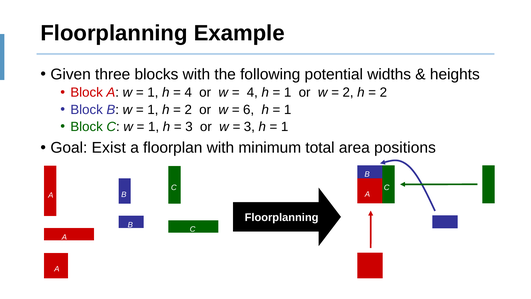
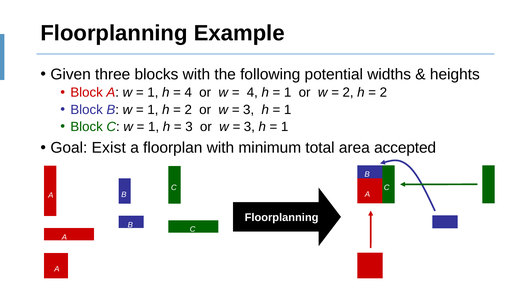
6 at (249, 110): 6 -> 3
positions: positions -> accepted
